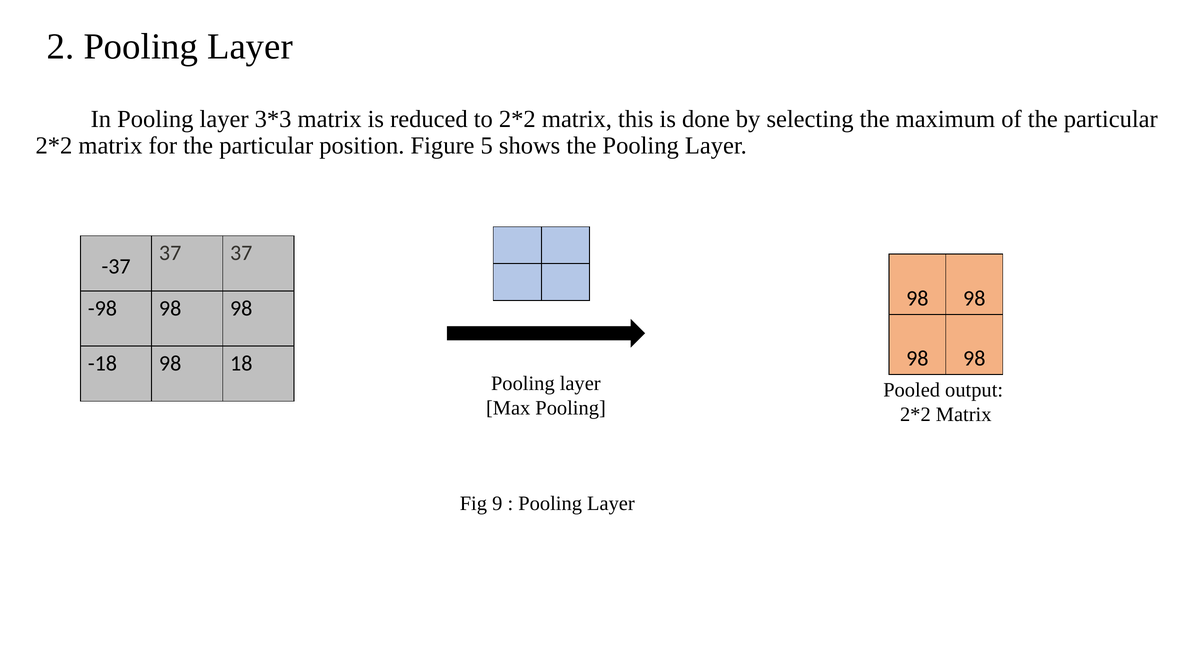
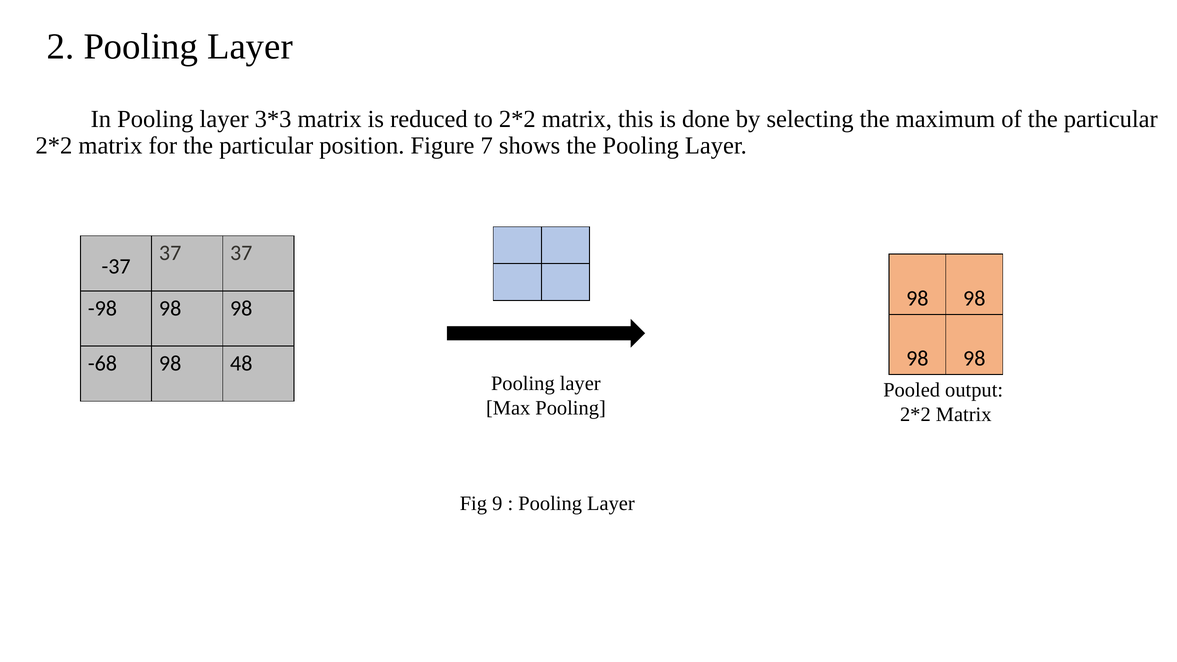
5: 5 -> 7
-18: -18 -> -68
18: 18 -> 48
